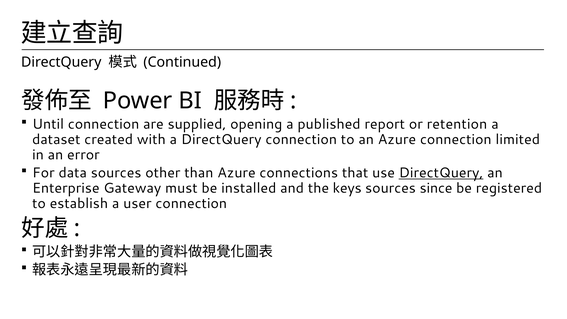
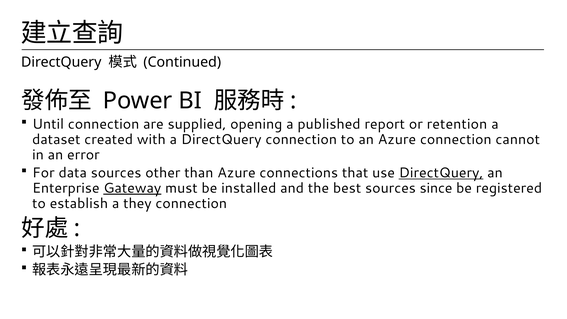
limited: limited -> cannot
Gateway underline: none -> present
keys: keys -> best
user: user -> they
